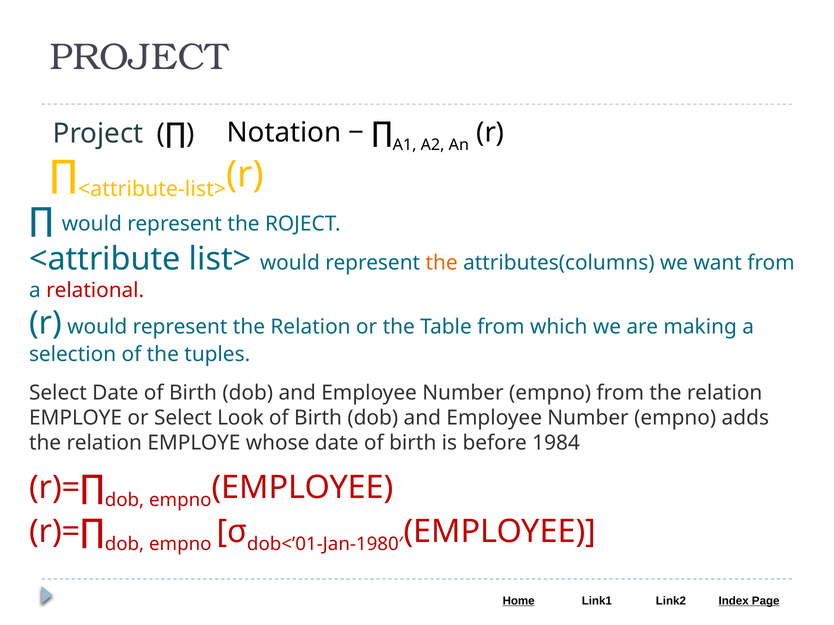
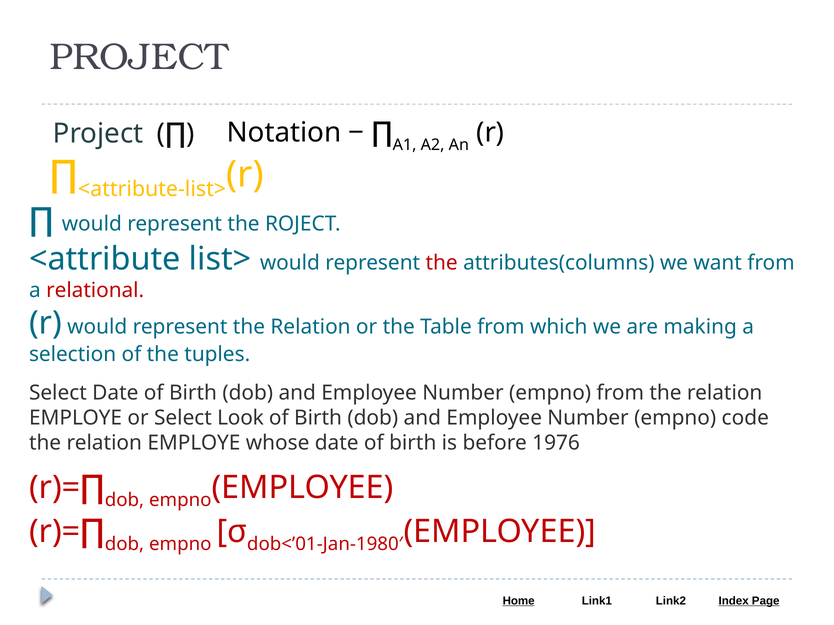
the at (442, 263) colour: orange -> red
adds: adds -> code
1984: 1984 -> 1976
